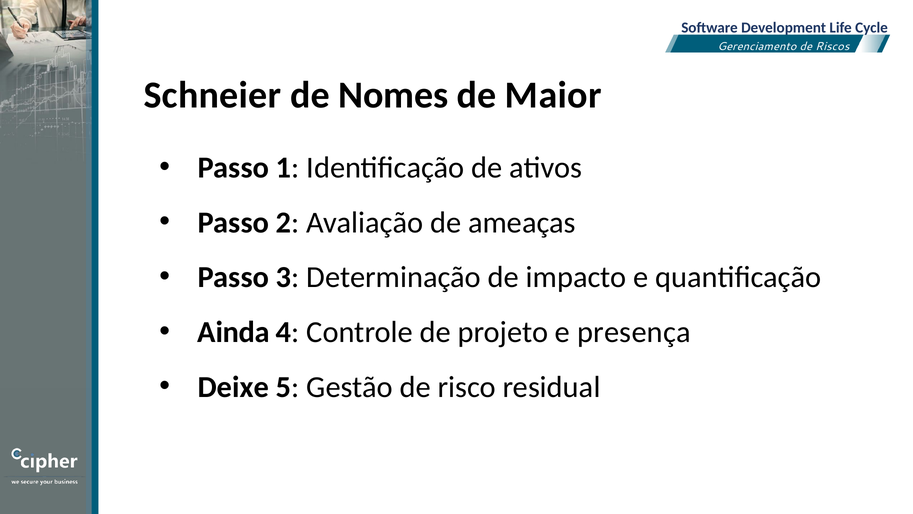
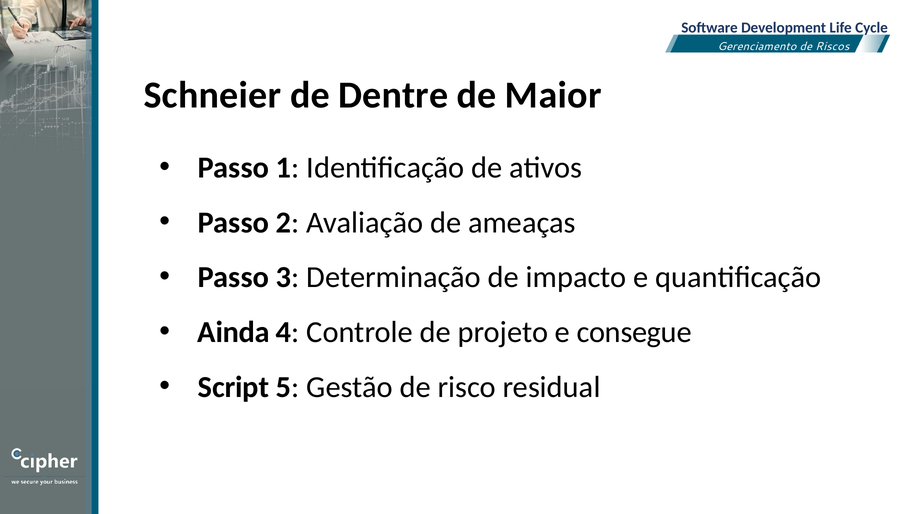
Nomes: Nomes -> Dentre
presença: presença -> consegue
Deixe: Deixe -> Script
